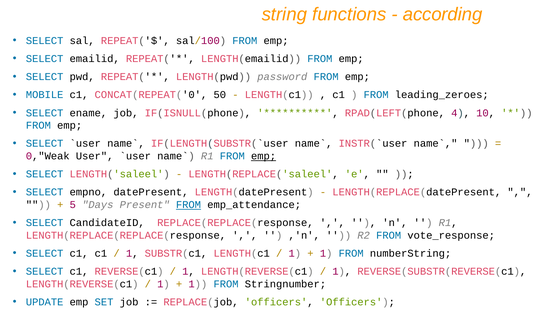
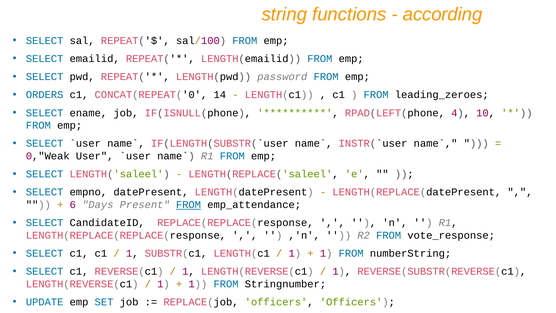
MOBILE: MOBILE -> ORDERS
50: 50 -> 14
emp at (264, 156) underline: present -> none
5: 5 -> 6
